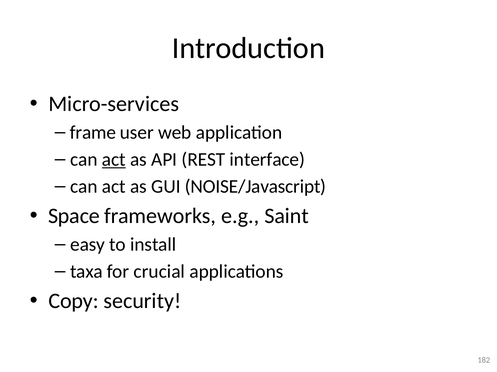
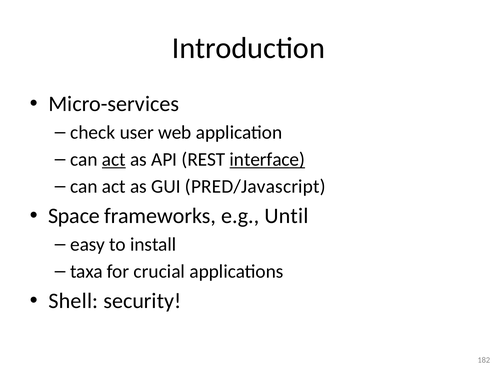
frame: frame -> check
interface underline: none -> present
NOISE/Javascript: NOISE/Javascript -> PRED/Javascript
Saint: Saint -> Until
Copy: Copy -> Shell
